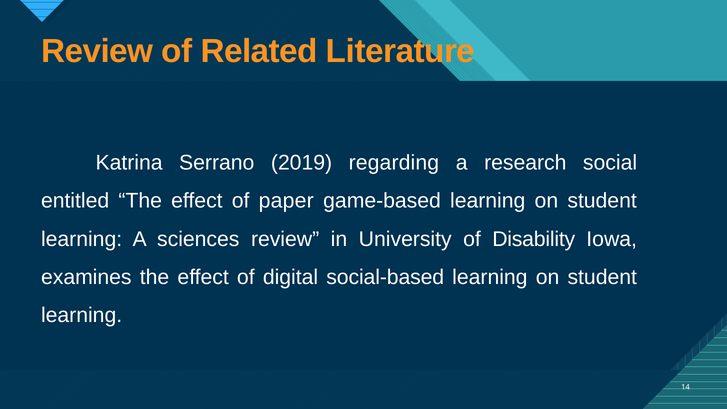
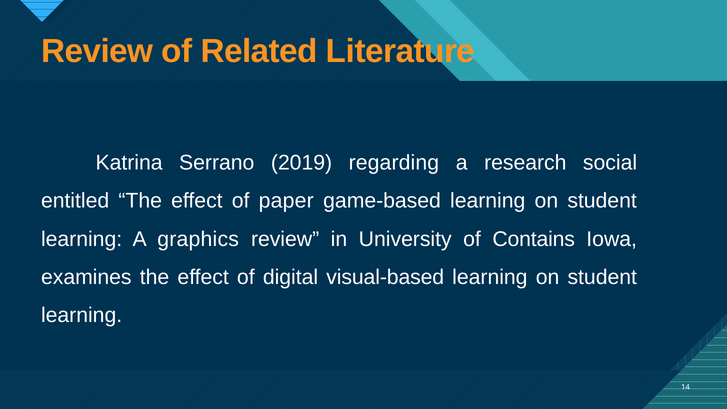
sciences: sciences -> graphics
Disability: Disability -> Contains
social-based: social-based -> visual-based
